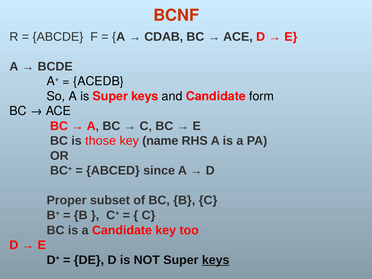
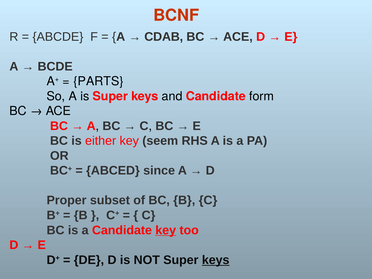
ACEDB: ACEDB -> PARTS
those: those -> either
name: name -> seem
key at (166, 230) underline: none -> present
